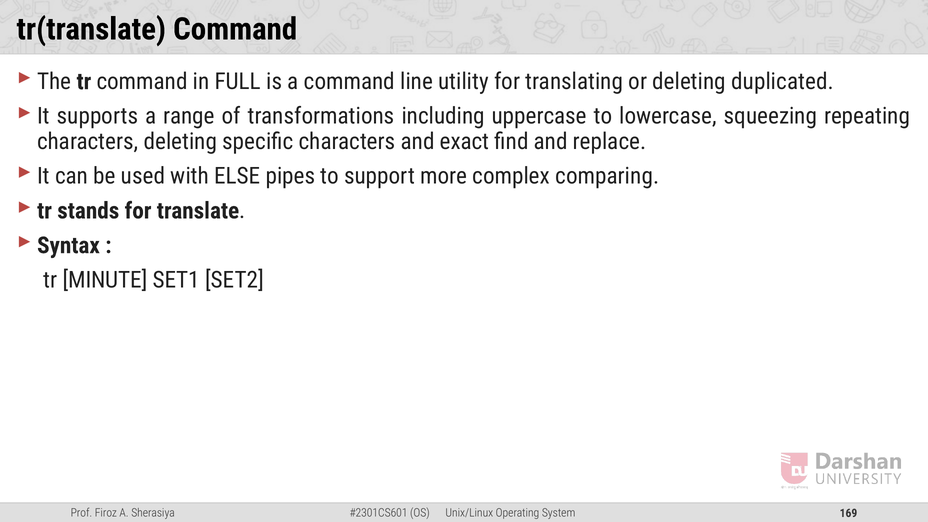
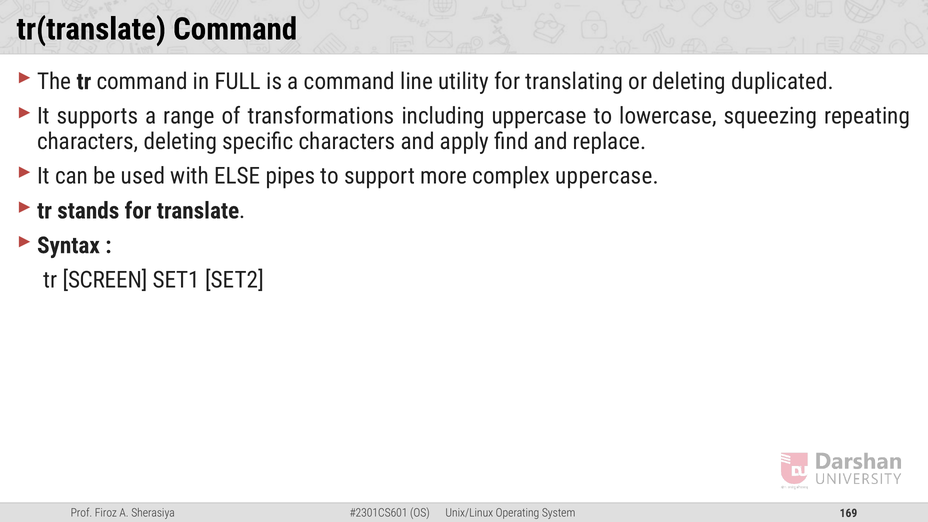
exact: exact -> apply
complex comparing: comparing -> uppercase
MINUTE: MINUTE -> SCREEN
